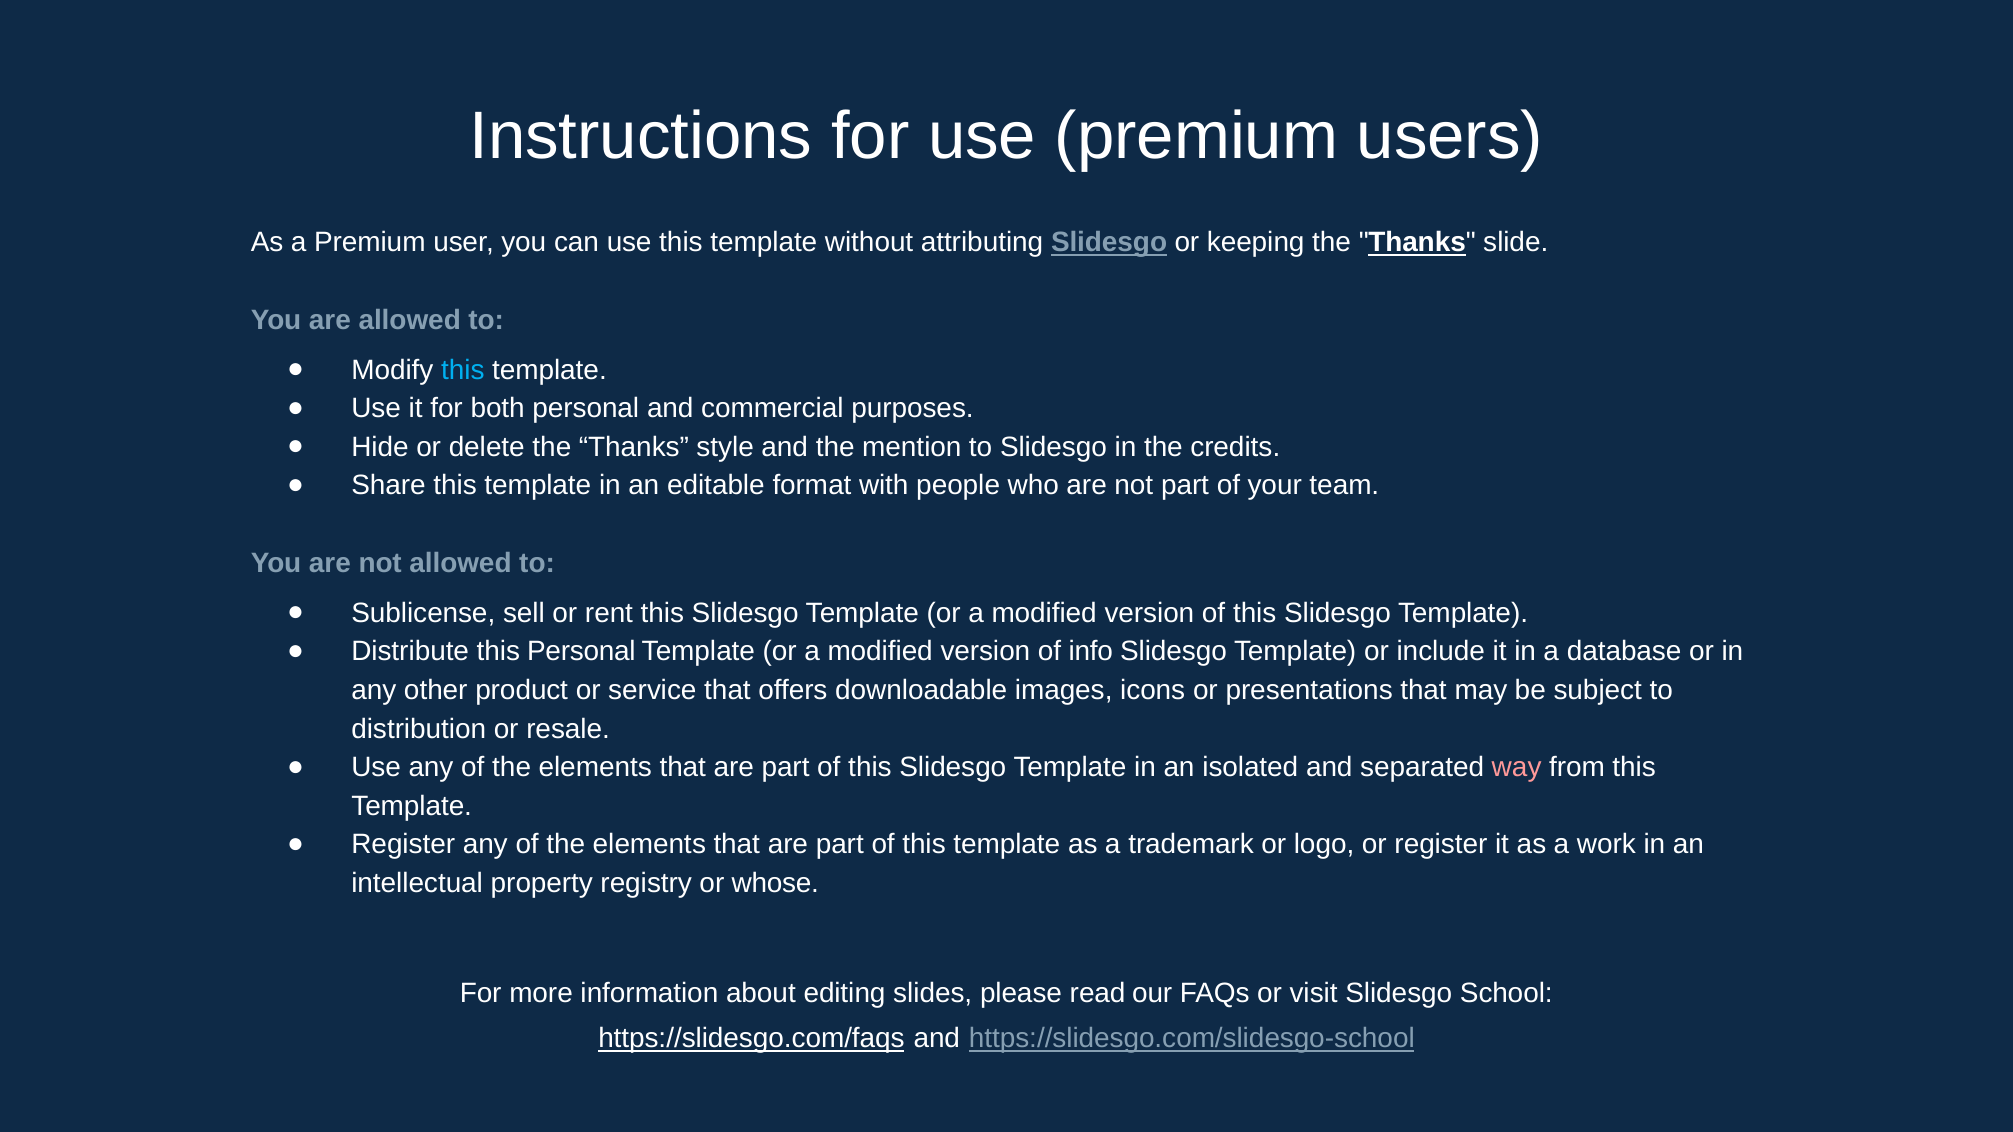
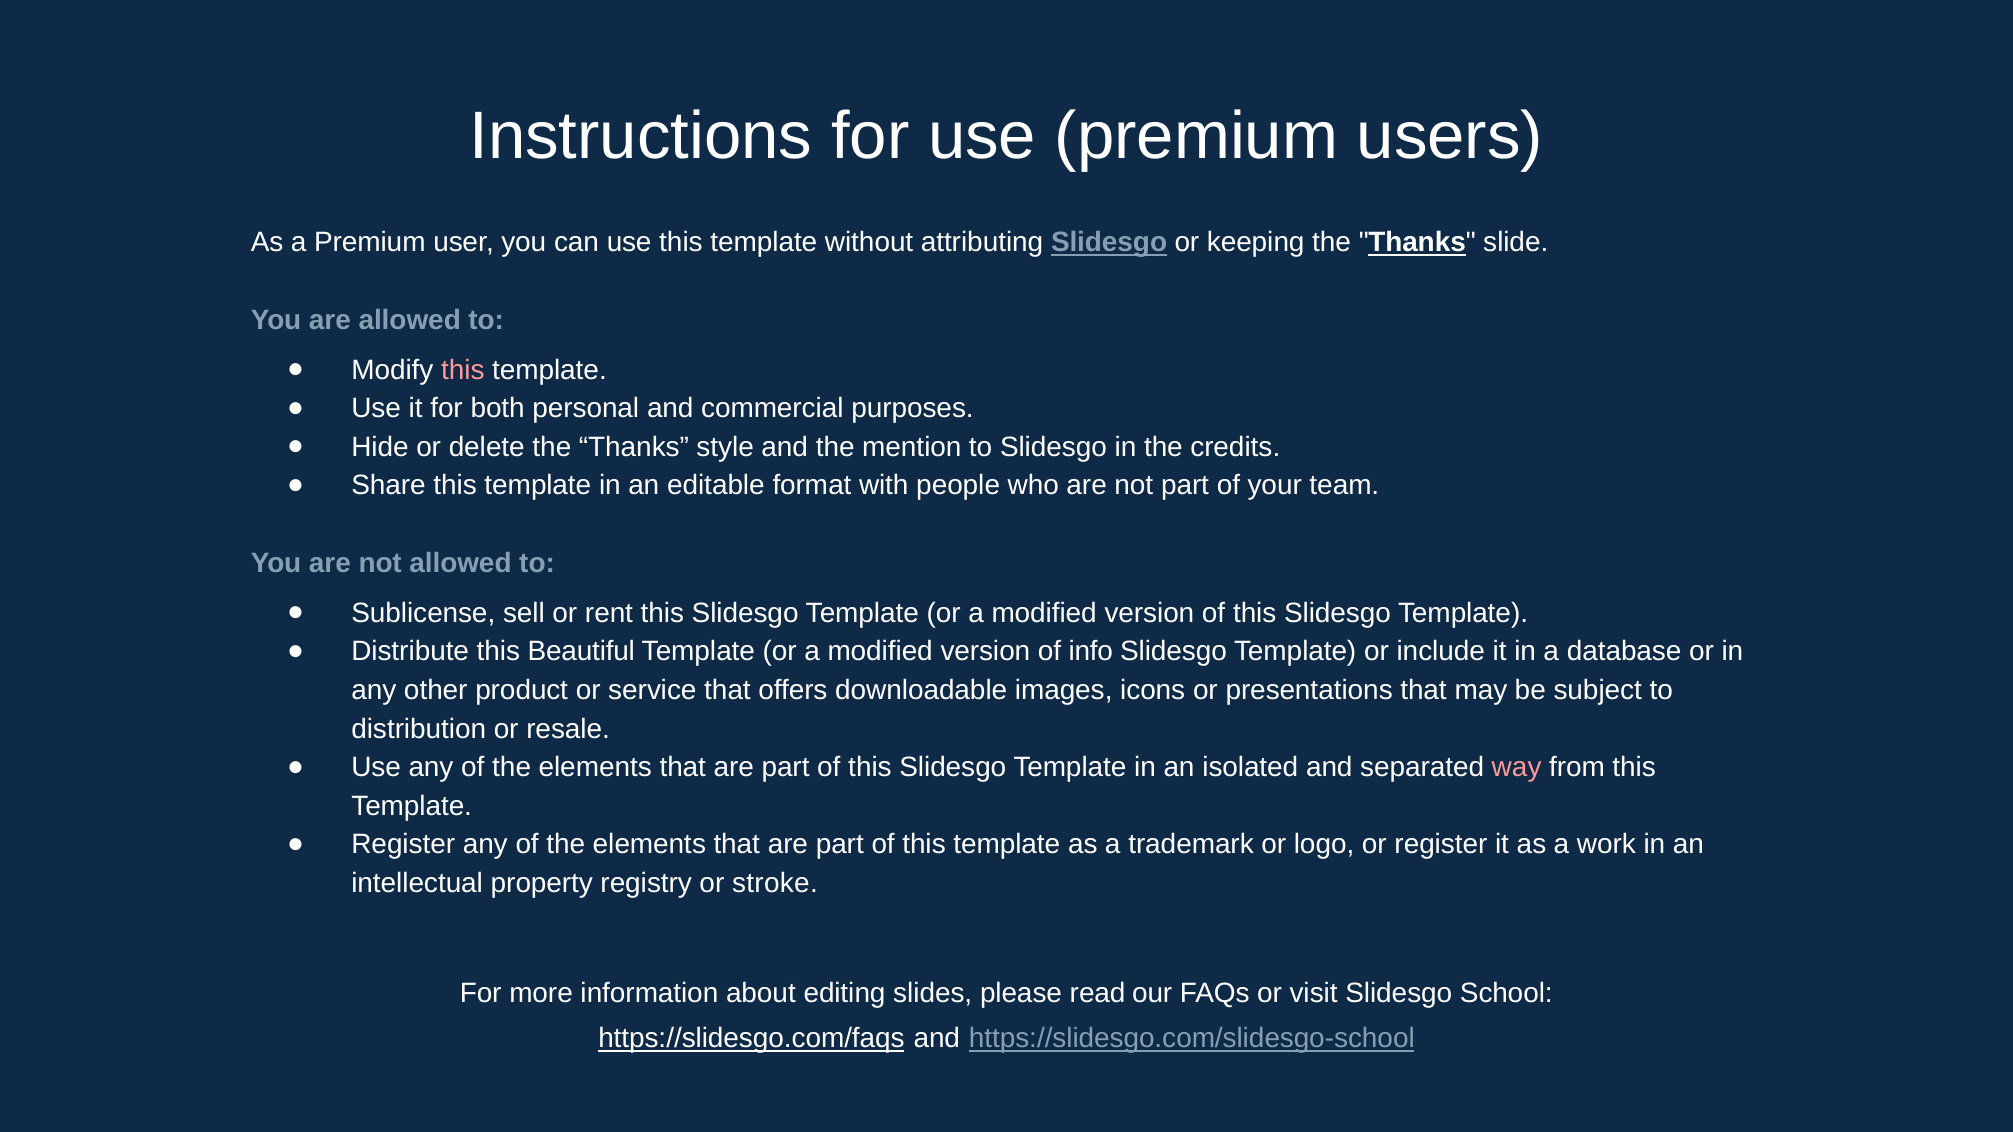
this at (463, 370) colour: light blue -> pink
this Personal: Personal -> Beautiful
whose: whose -> stroke
